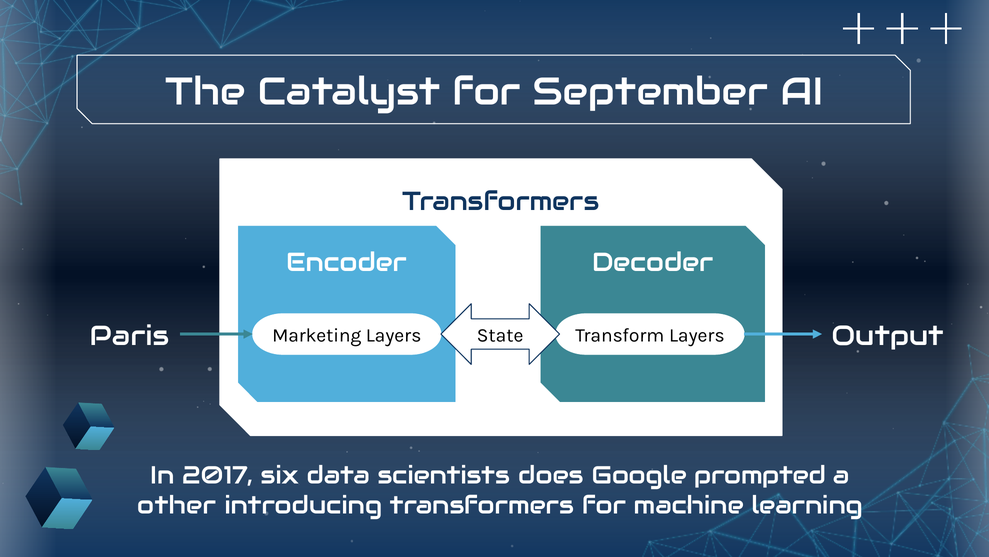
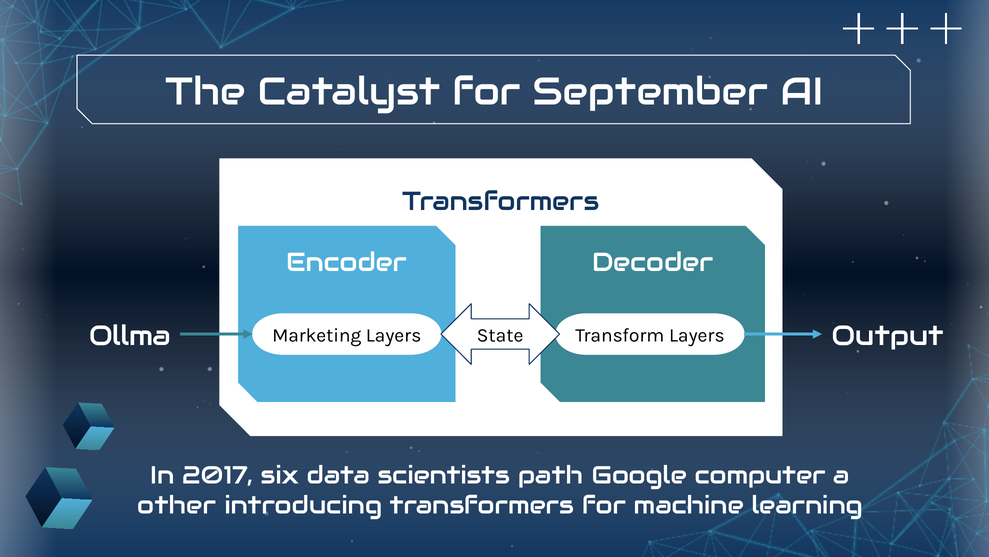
Paris: Paris -> Ollma
does: does -> path
prompted: prompted -> computer
